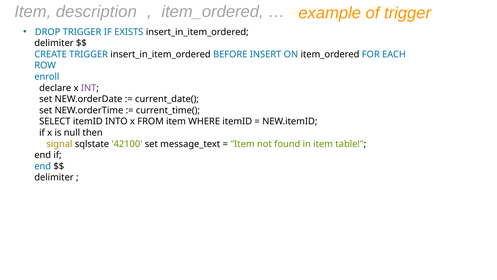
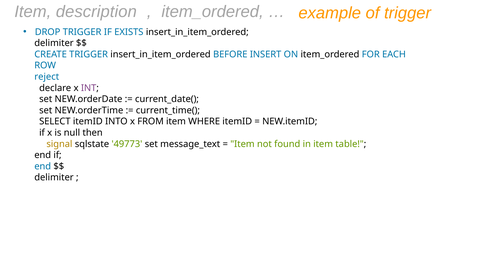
enroll: enroll -> reject
42100: 42100 -> 49773
